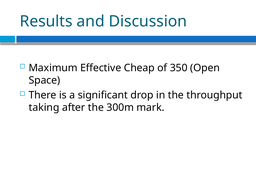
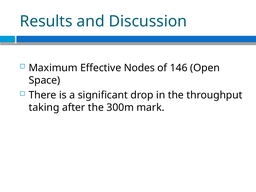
Cheap: Cheap -> Nodes
350: 350 -> 146
